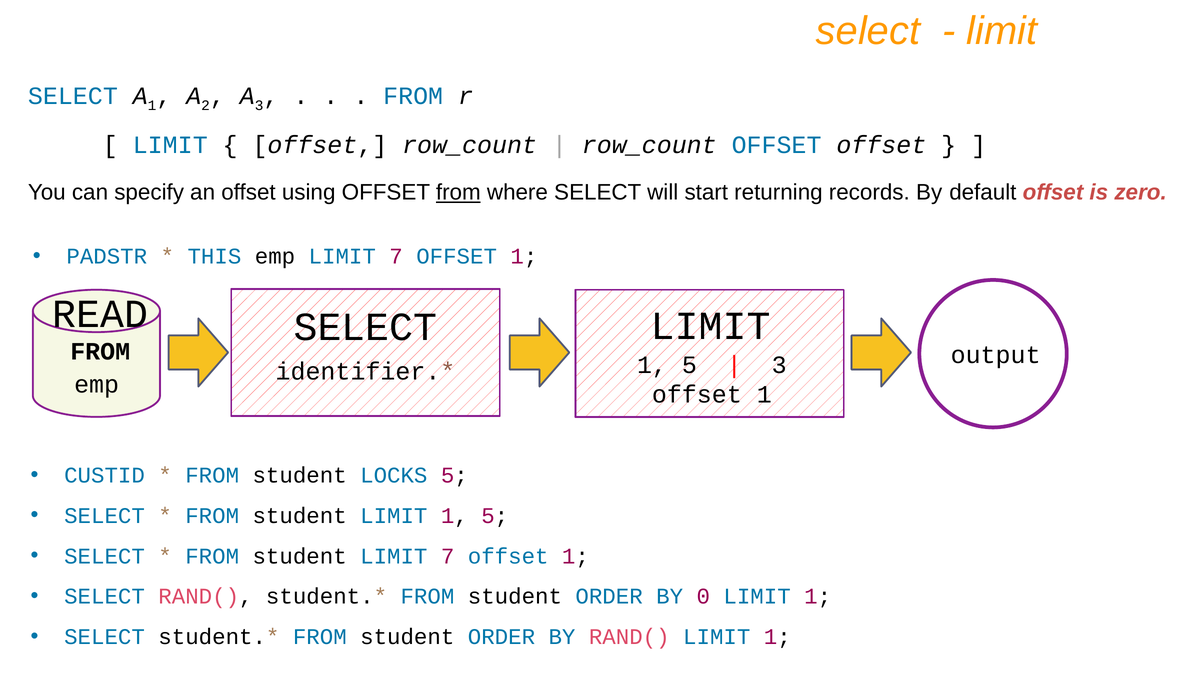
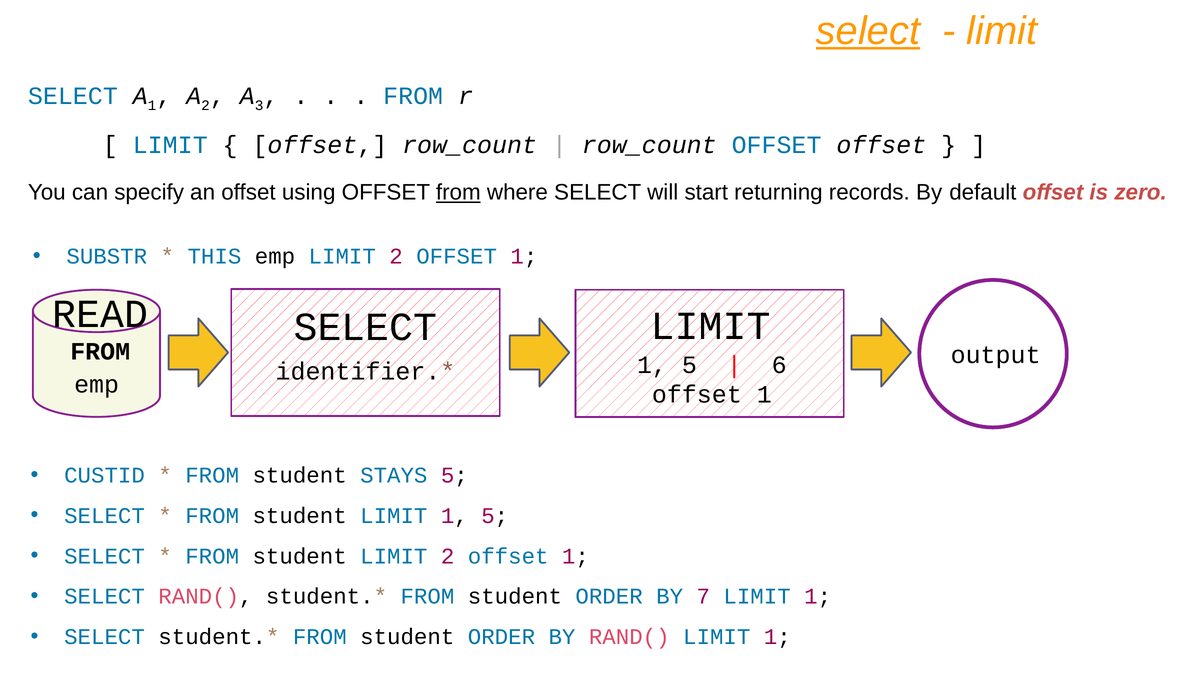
select at (868, 31) underline: none -> present
PADSTR: PADSTR -> SUBSTR
emp LIMIT 7: 7 -> 2
3 at (779, 365): 3 -> 6
LOCKS: LOCKS -> STAYS
student LIMIT 7: 7 -> 2
0: 0 -> 7
